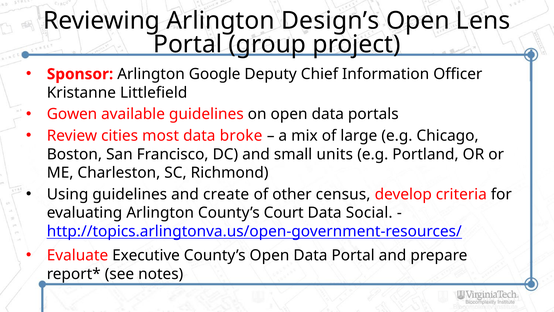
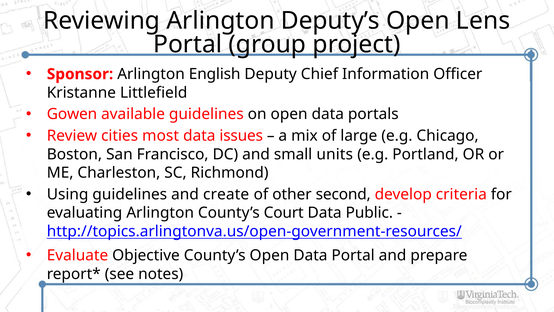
Design’s: Design’s -> Deputy’s
Google: Google -> English
broke: broke -> issues
census: census -> second
Social: Social -> Public
Executive: Executive -> Objective
